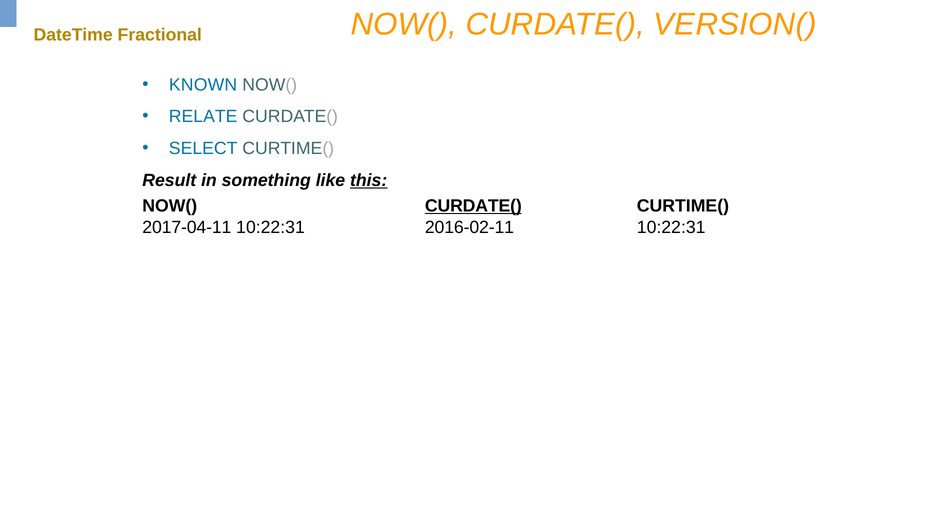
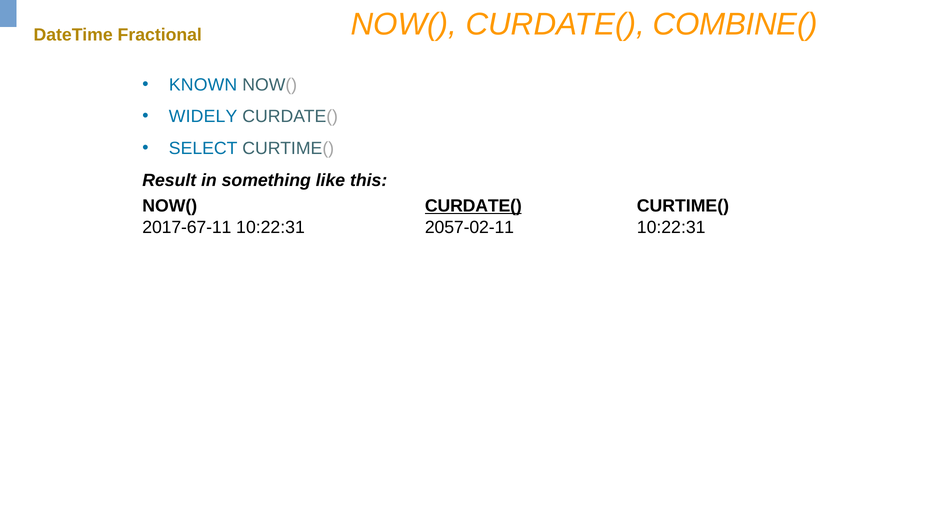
VERSION(: VERSION( -> COMBINE(
RELATE: RELATE -> WIDELY
this underline: present -> none
2017-04-11: 2017-04-11 -> 2017-67-11
2016-02-11: 2016-02-11 -> 2057-02-11
